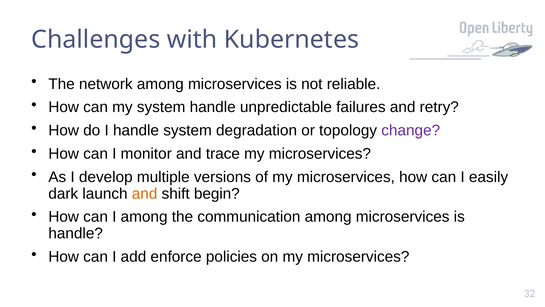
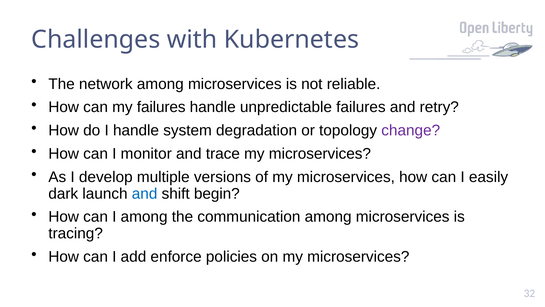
my system: system -> failures
and at (145, 193) colour: orange -> blue
handle at (76, 233): handle -> tracing
